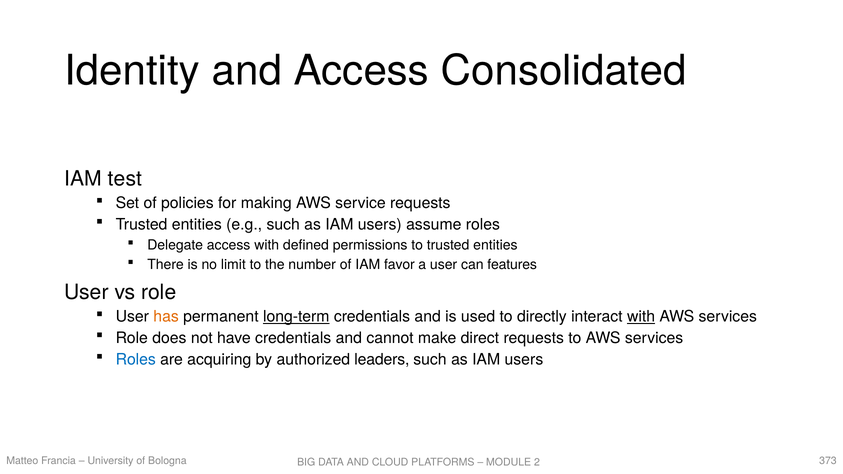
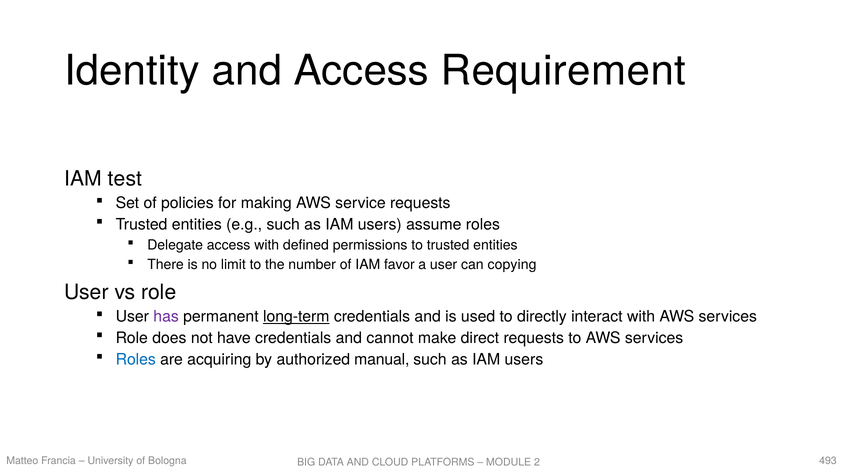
Consolidated: Consolidated -> Requirement
features: features -> copying
has colour: orange -> purple
with at (641, 317) underline: present -> none
leaders: leaders -> manual
373: 373 -> 493
